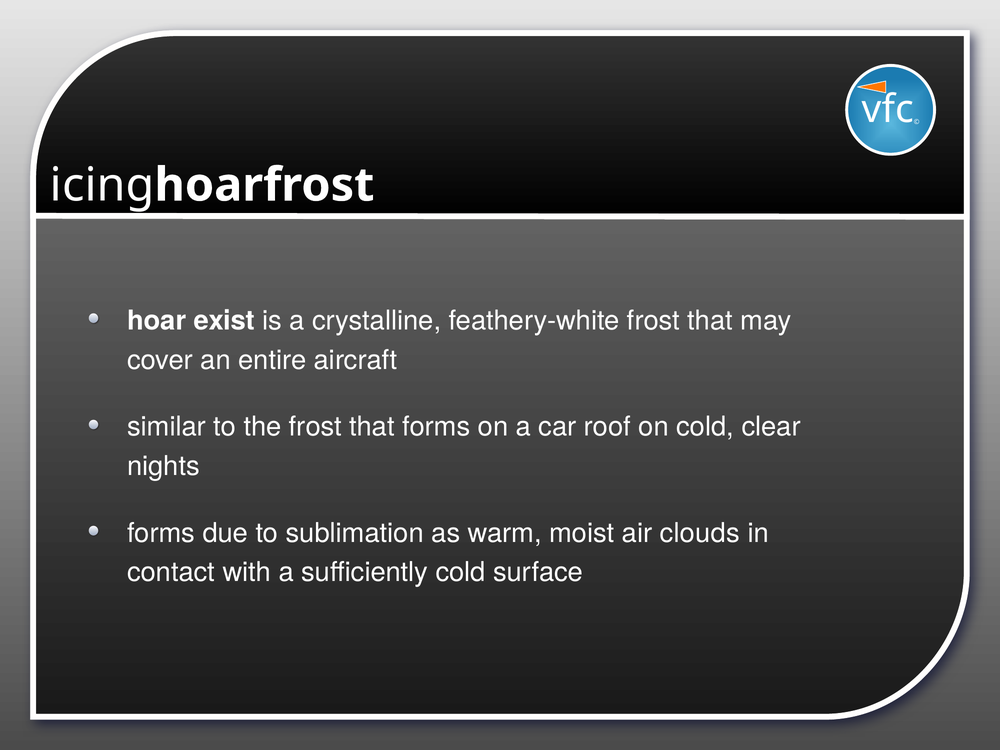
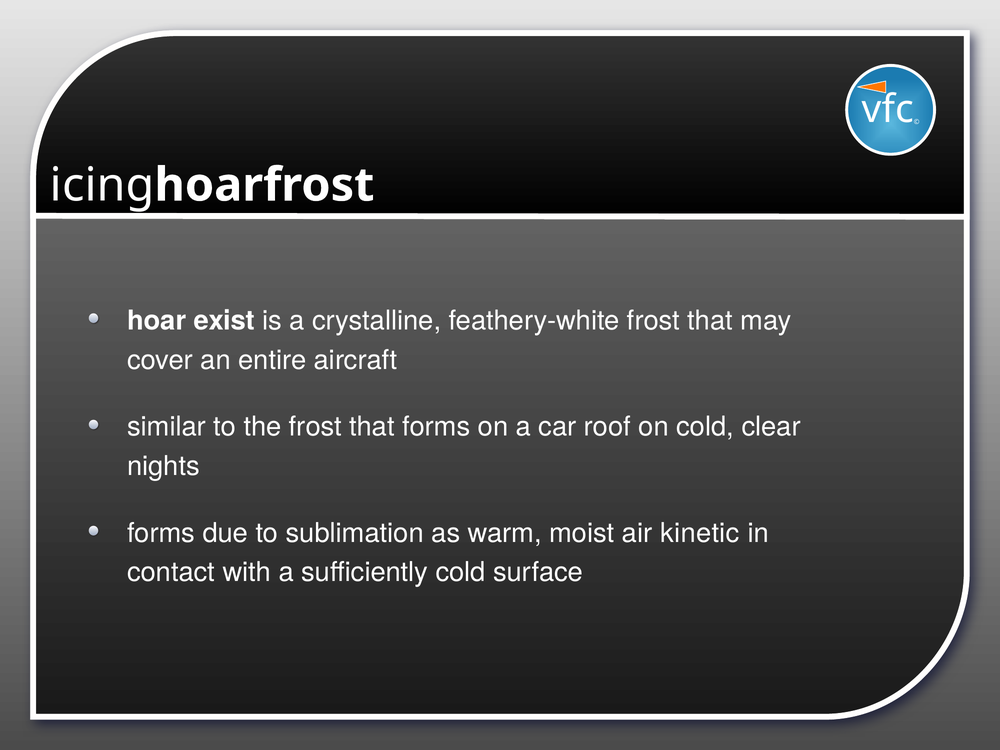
clouds: clouds -> kinetic
